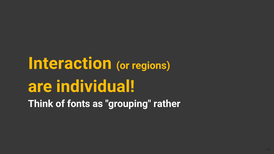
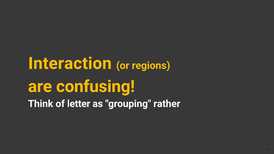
individual: individual -> confusing
fonts: fonts -> letter
